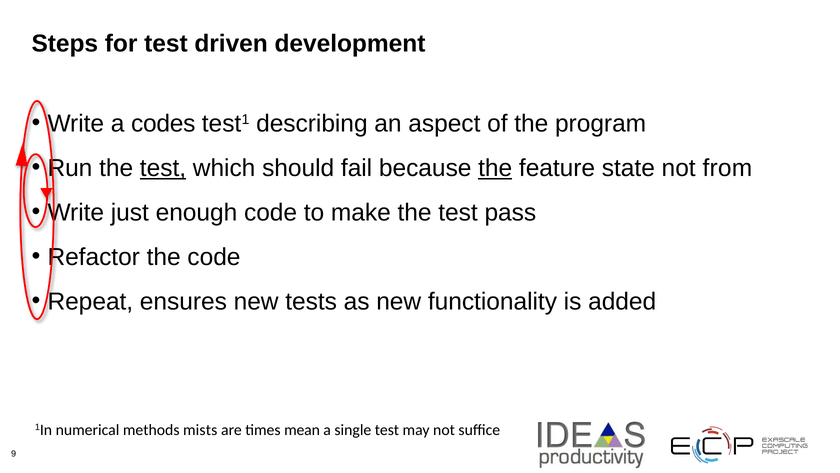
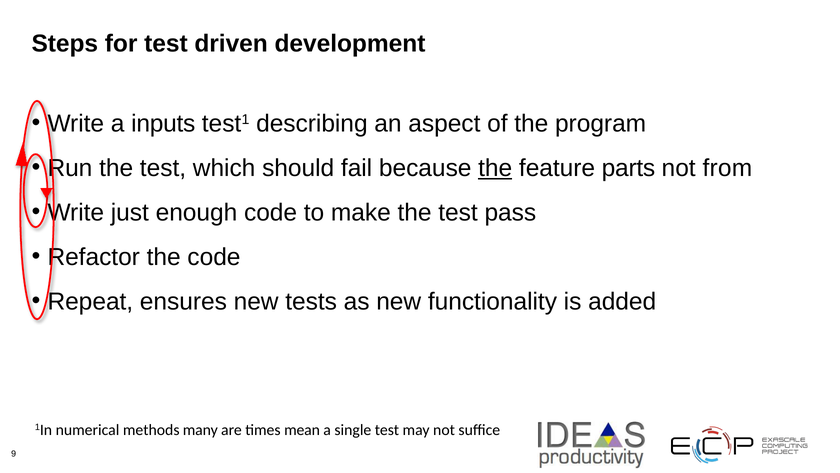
codes: codes -> inputs
test at (163, 168) underline: present -> none
state: state -> parts
mists: mists -> many
